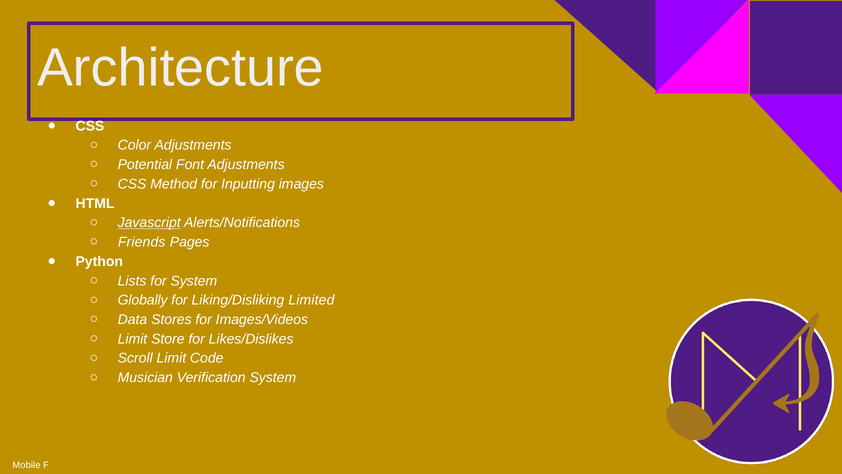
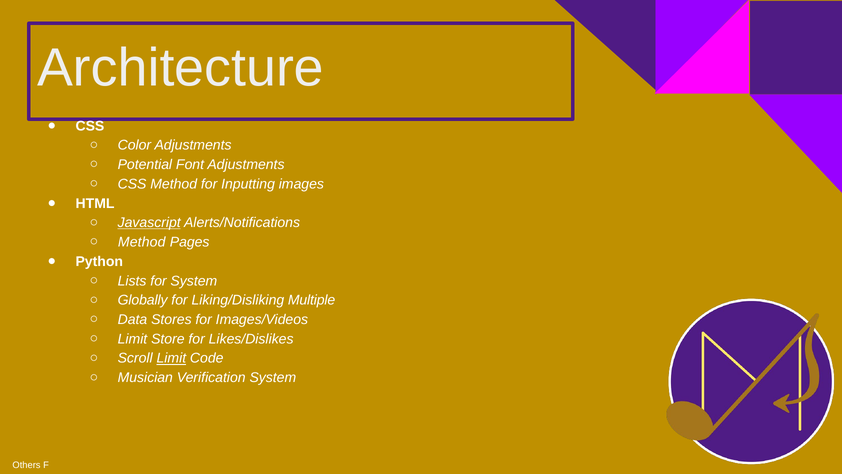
Friends at (142, 242): Friends -> Method
Limited: Limited -> Multiple
Limit at (171, 358) underline: none -> present
Mobile: Mobile -> Others
